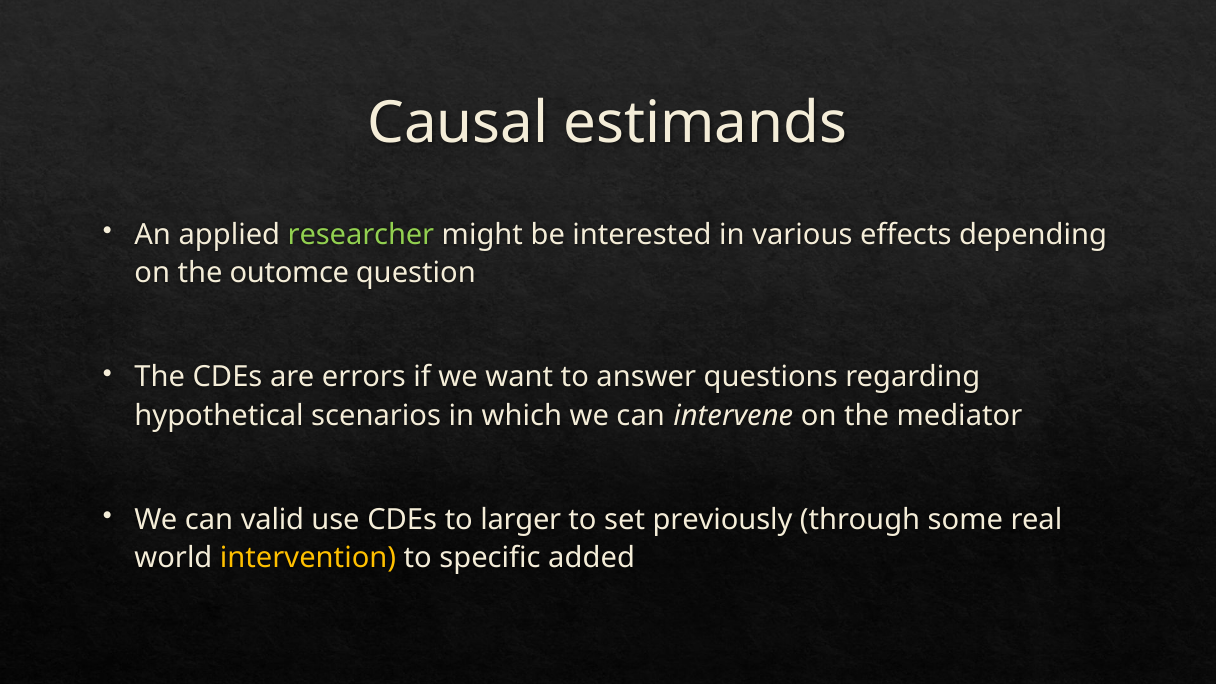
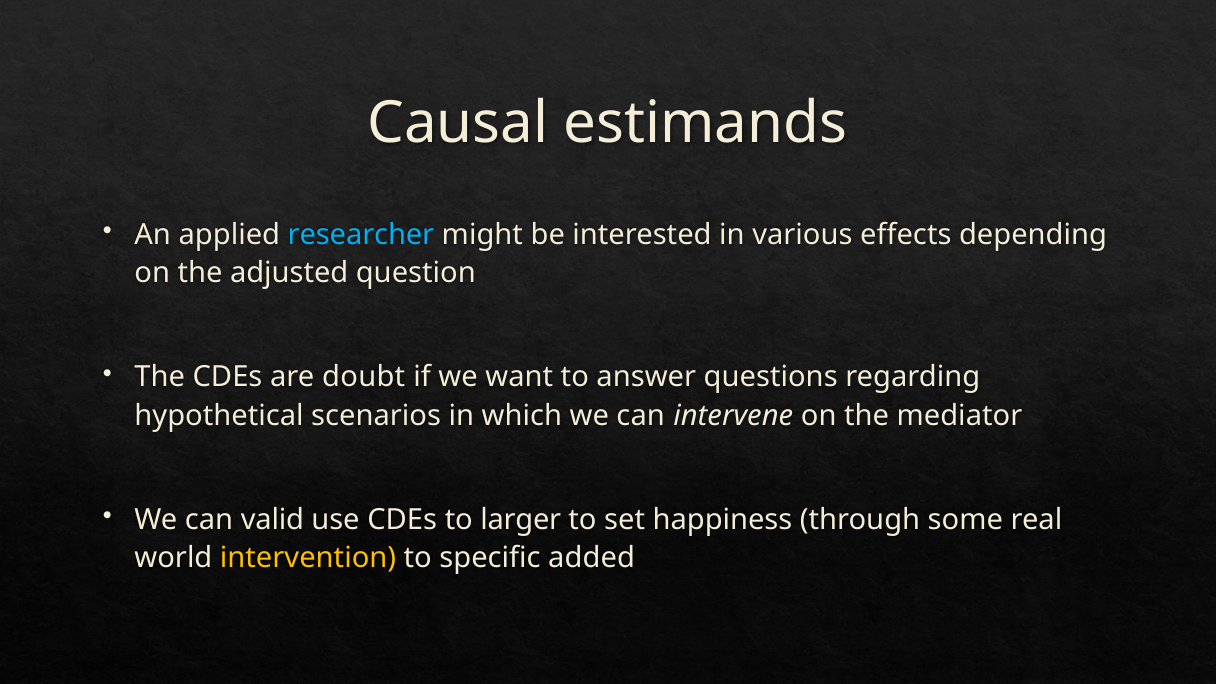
researcher colour: light green -> light blue
outomce: outomce -> adjusted
errors: errors -> doubt
previously: previously -> happiness
